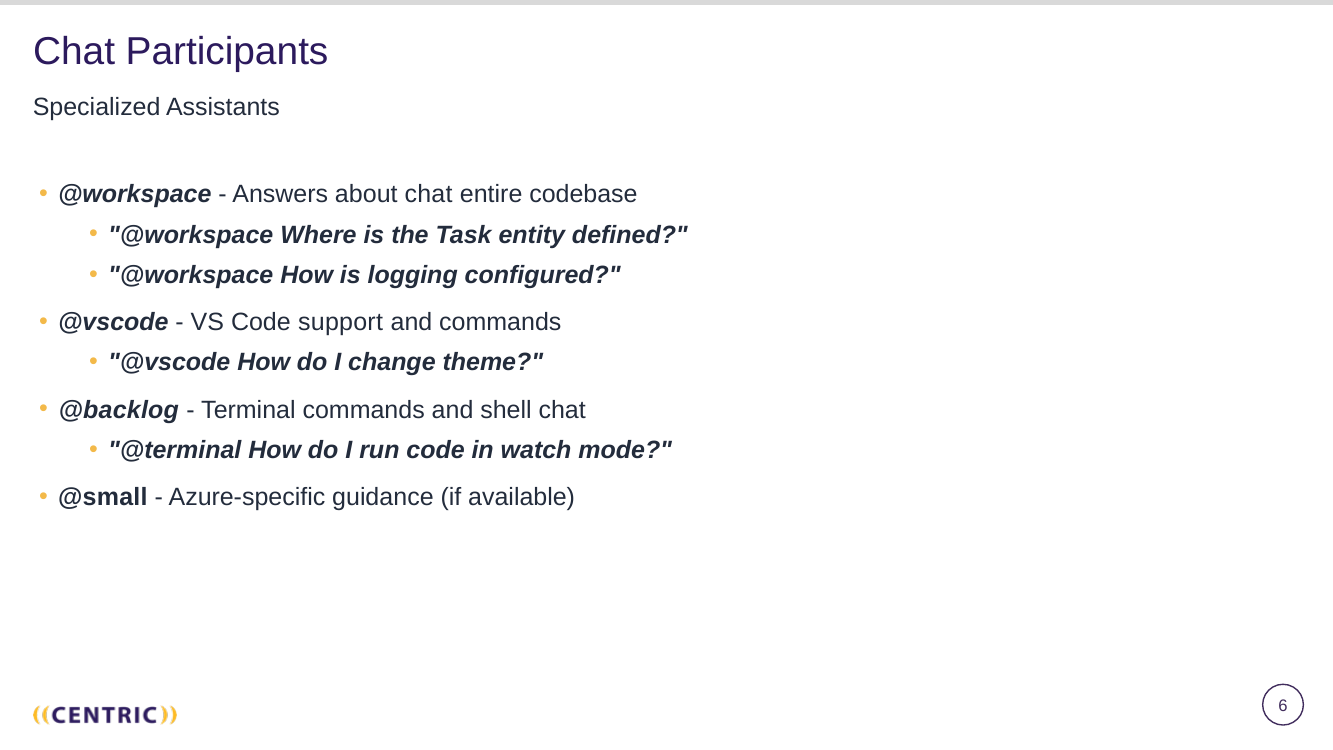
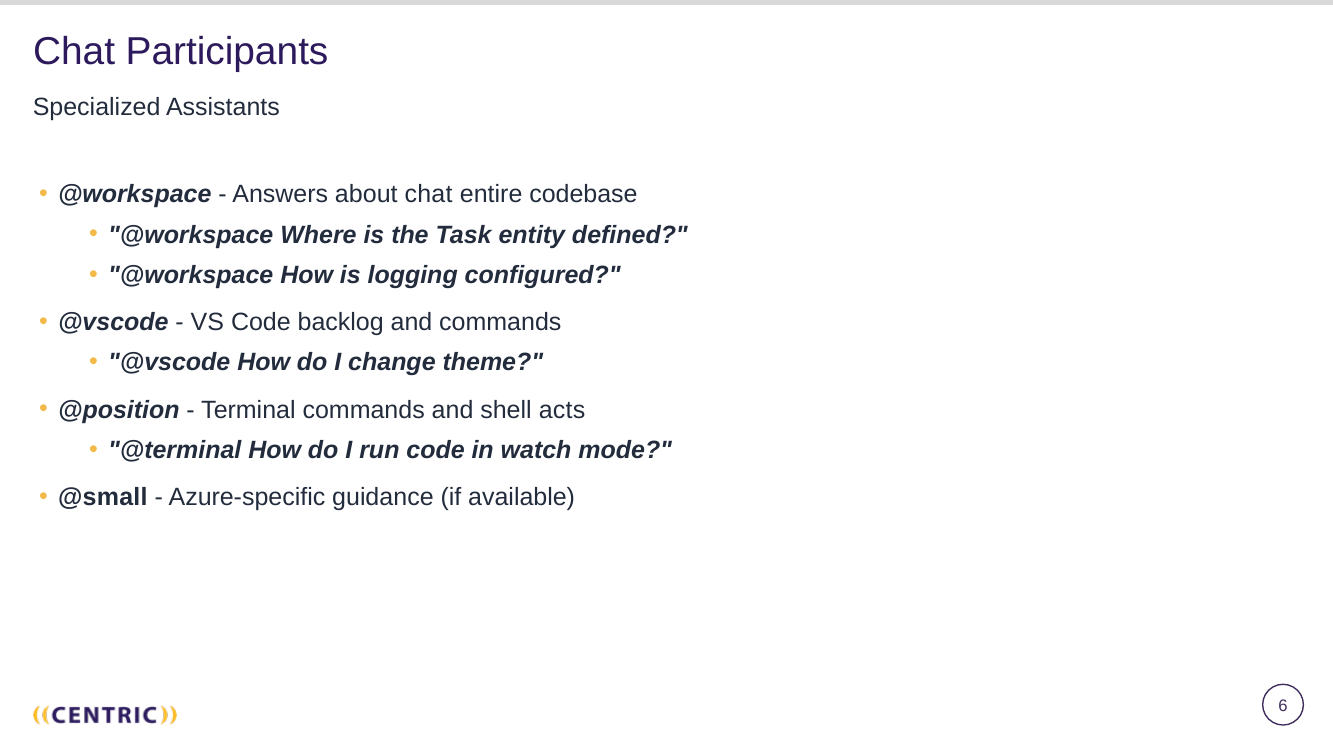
support: support -> backlog
@backlog: @backlog -> @position
shell chat: chat -> acts
